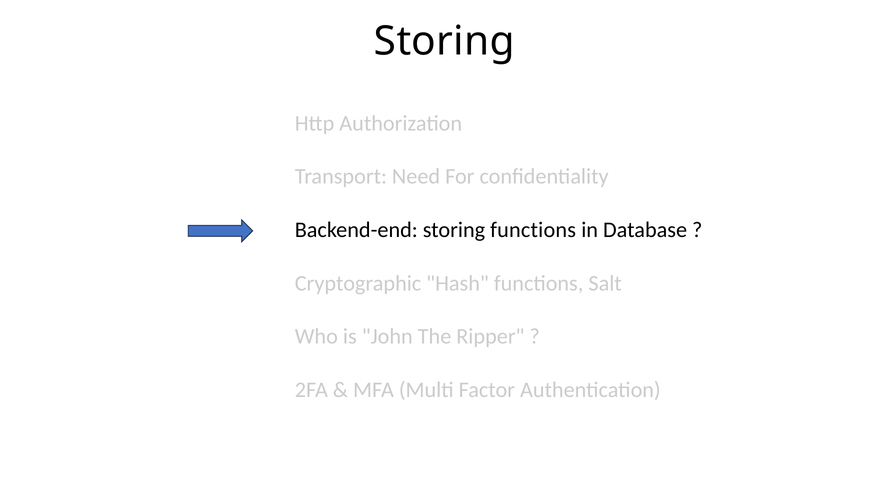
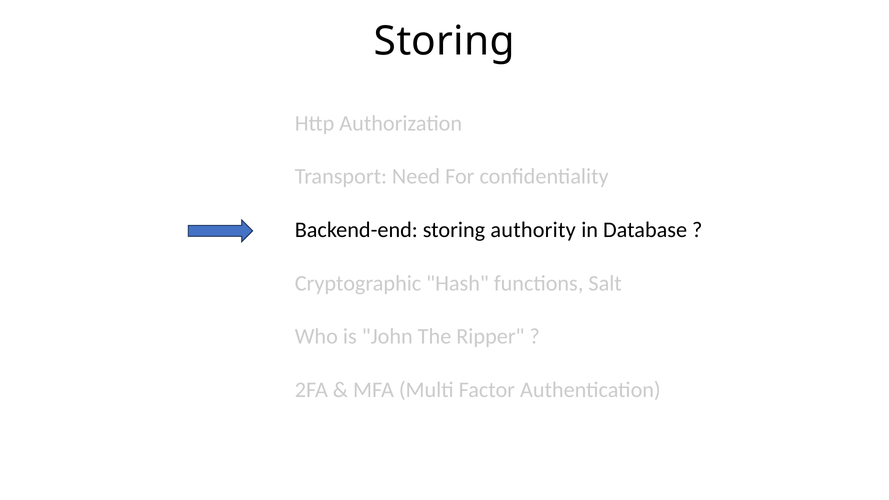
storing functions: functions -> authority
